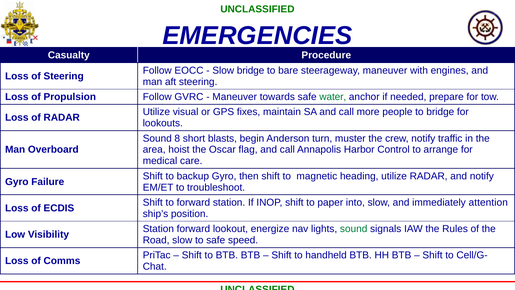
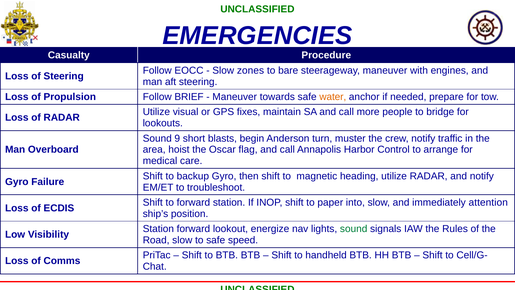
Slow bridge: bridge -> zones
GVRC: GVRC -> BRIEF
water colour: green -> orange
8: 8 -> 9
